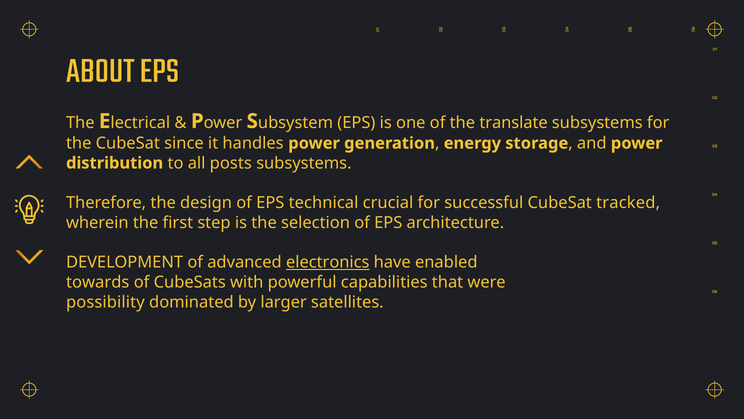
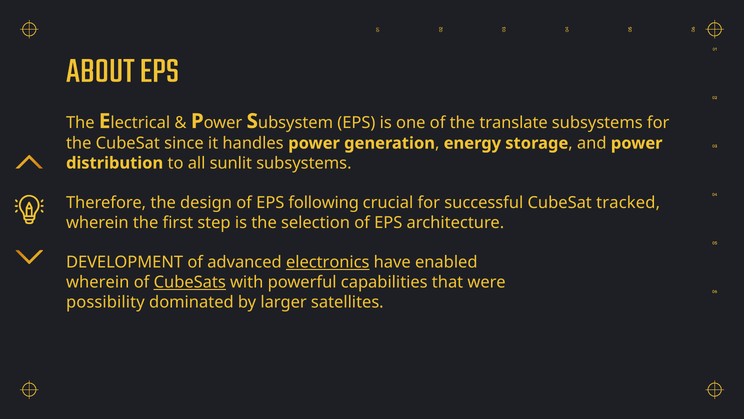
posts: posts -> sunlit
technical: technical -> following
towards at (98, 282): towards -> wherein
CubeSats underline: none -> present
